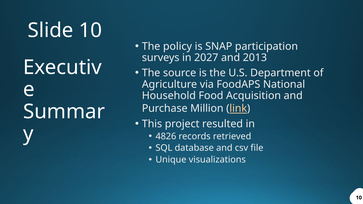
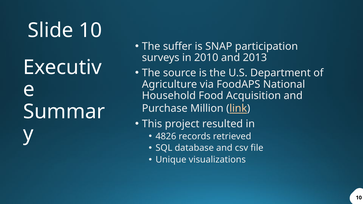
policy: policy -> suffer
2027: 2027 -> 2010
